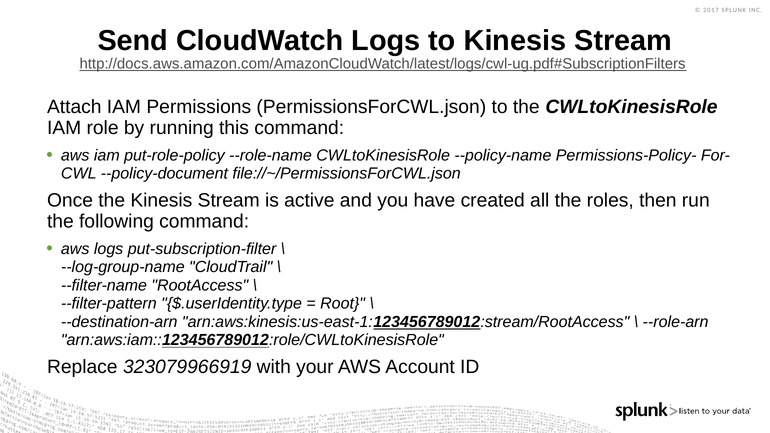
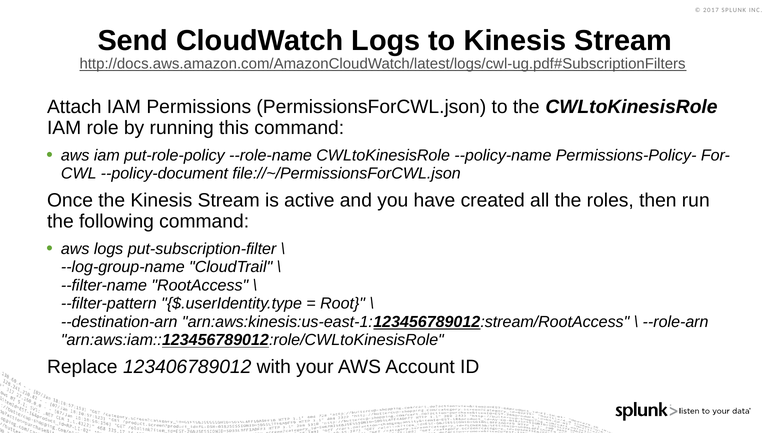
323079966919: 323079966919 -> 123406789012
